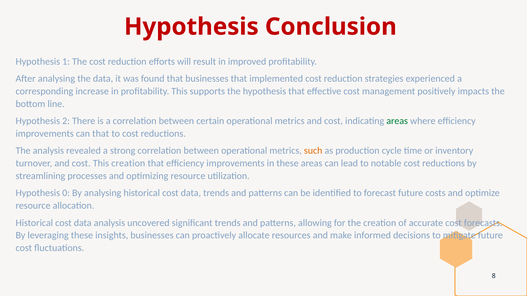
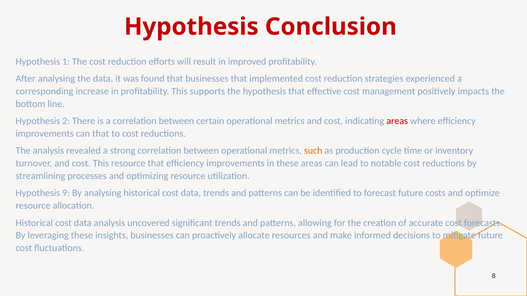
areas at (397, 121) colour: green -> red
This creation: creation -> resource
0: 0 -> 9
